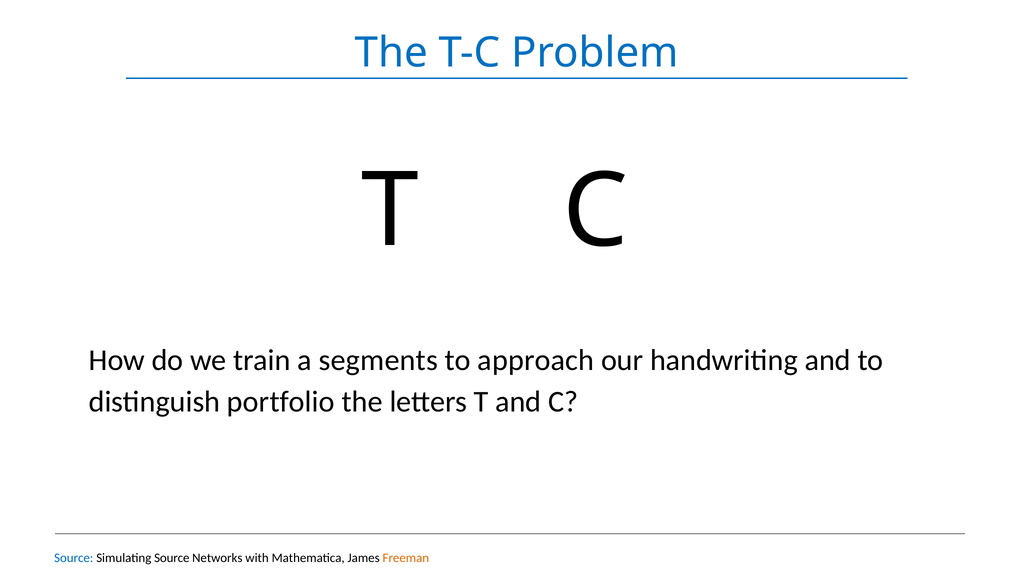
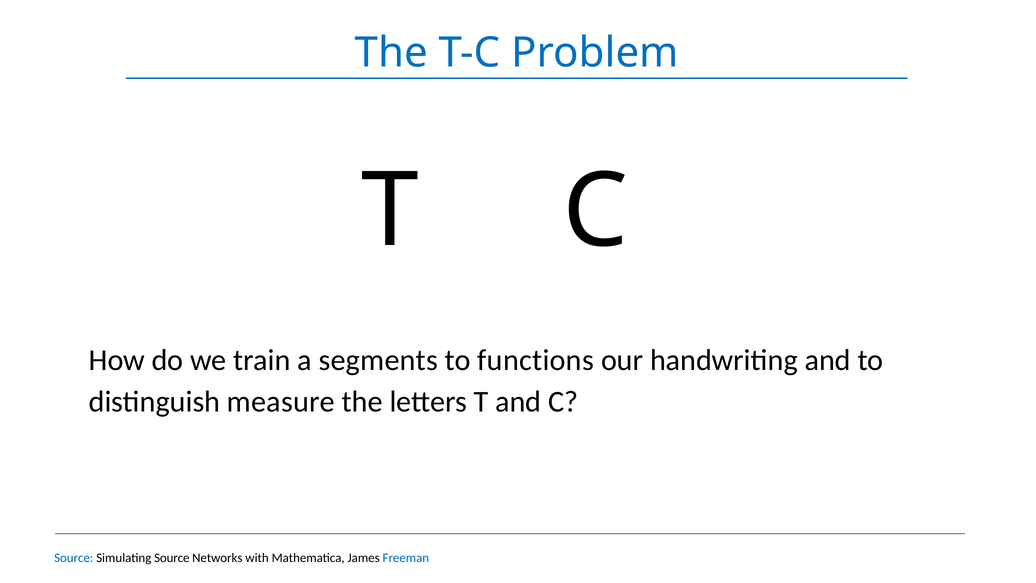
approach: approach -> functions
portfolio: portfolio -> measure
Freeman colour: orange -> blue
